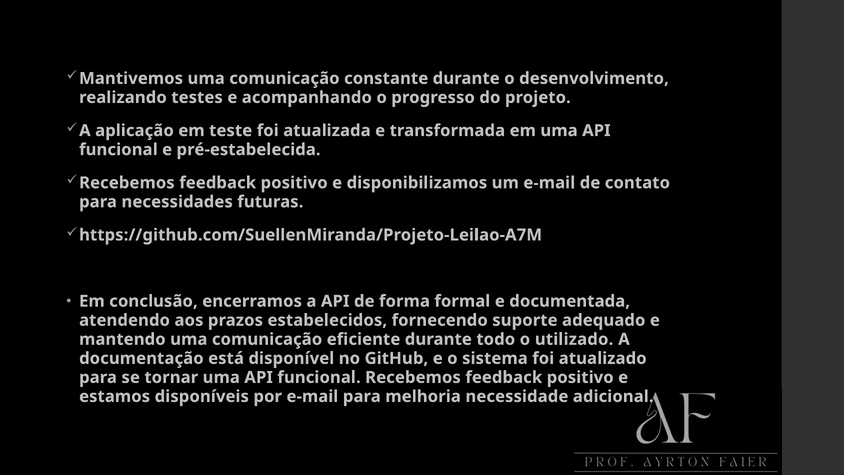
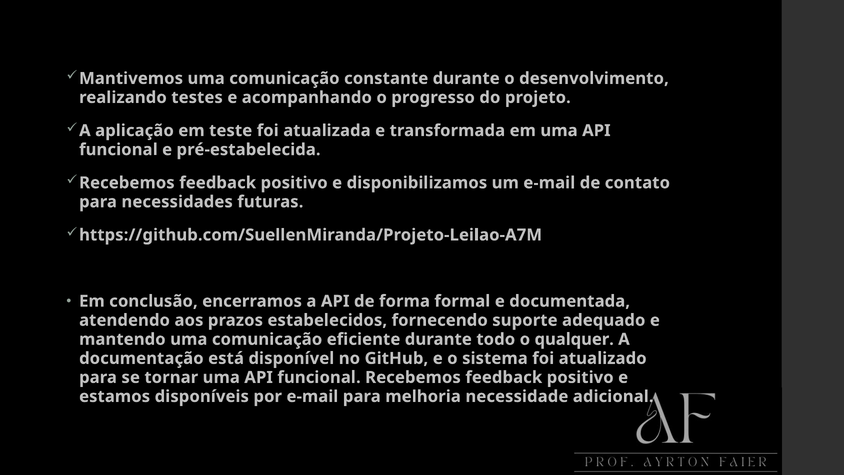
utilizado: utilizado -> qualquer
